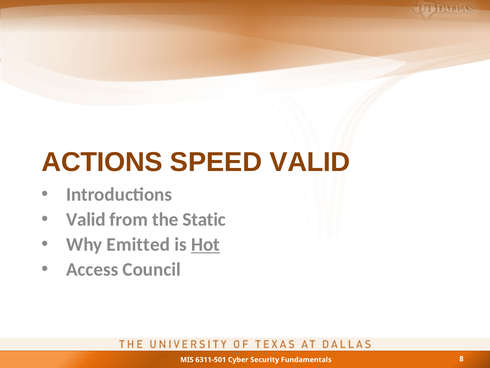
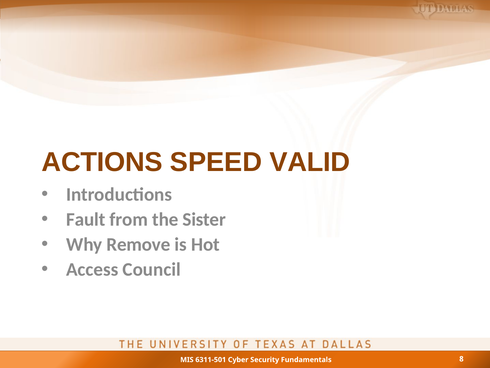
Valid at (86, 219): Valid -> Fault
Static: Static -> Sister
Emitted: Emitted -> Remove
Hot underline: present -> none
